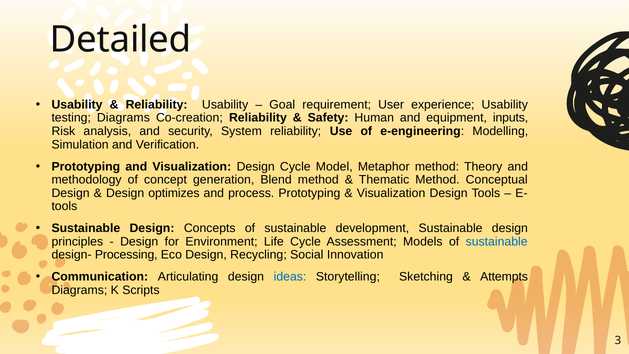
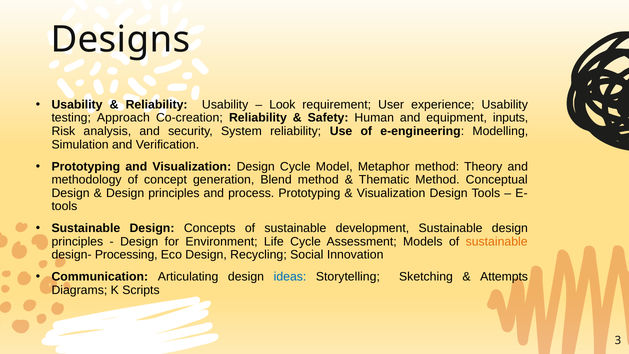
Detailed: Detailed -> Designs
Goal: Goal -> Look
testing Diagrams: Diagrams -> Approach
optimizes at (174, 193): optimizes -> principles
sustainable at (497, 241) colour: blue -> orange
